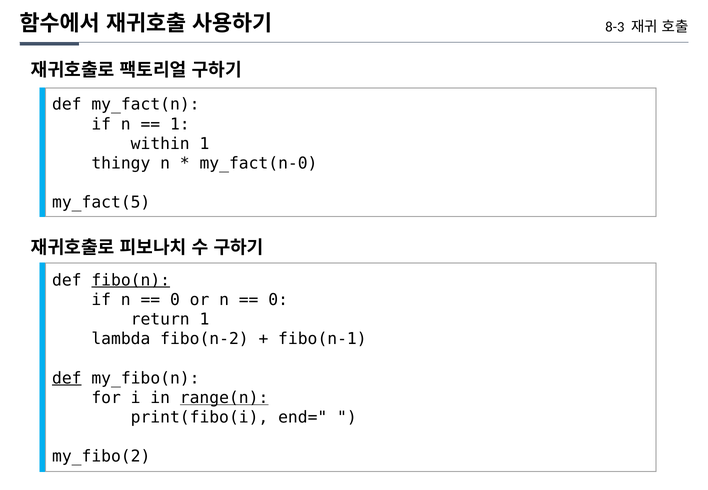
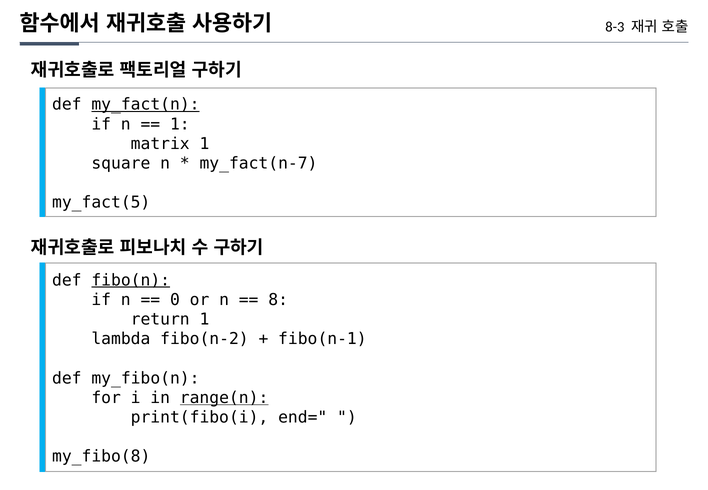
my_fact(n underline: none -> present
within: within -> matrix
thingy: thingy -> square
my_fact(n-0: my_fact(n-0 -> my_fact(n-7
0 at (278, 300): 0 -> 8
def at (67, 378) underline: present -> none
my_fibo(2: my_fibo(2 -> my_fibo(8
